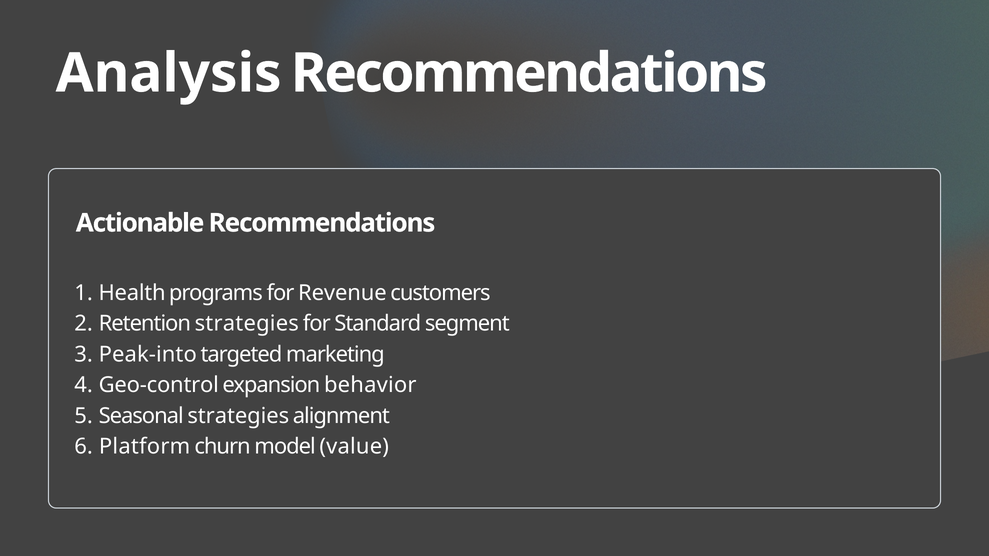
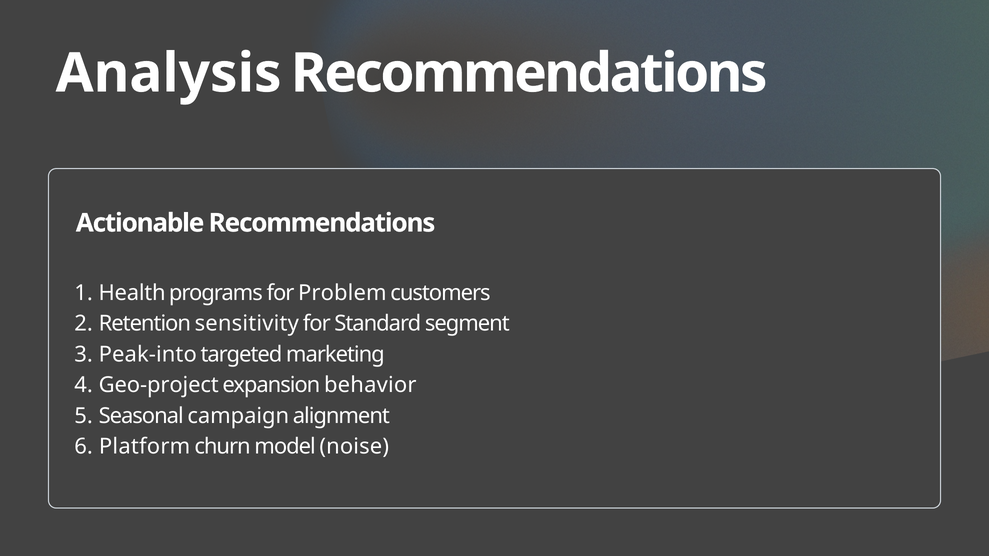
Revenue: Revenue -> Problem
Retention strategies: strategies -> sensitivity
Geo-control: Geo-control -> Geo-project
Seasonal strategies: strategies -> campaign
value: value -> noise
